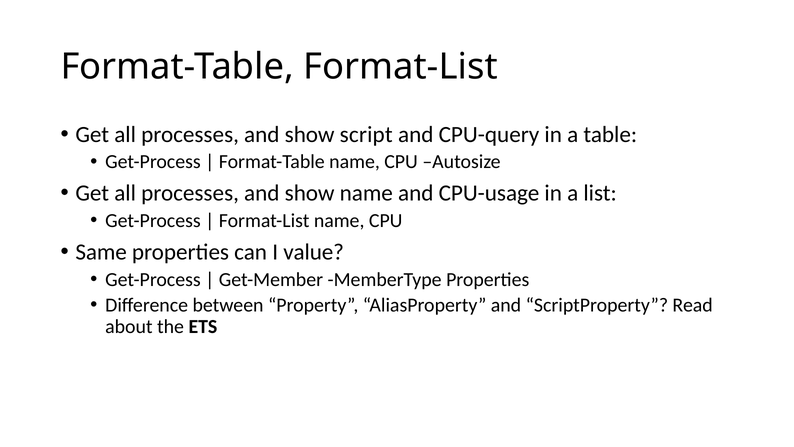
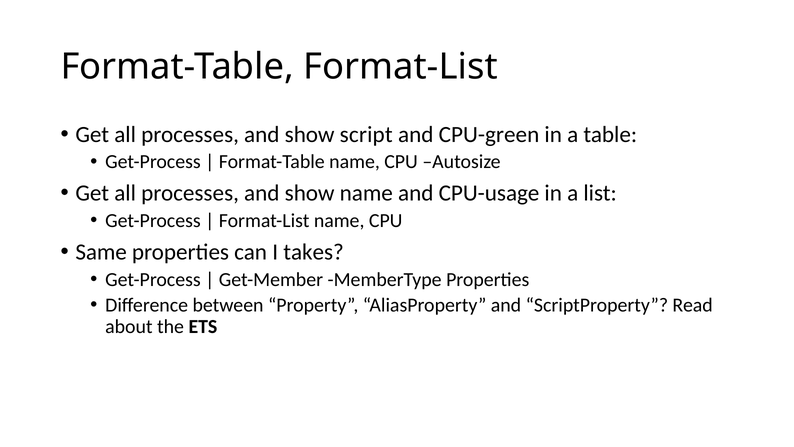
CPU-query: CPU-query -> CPU-green
value: value -> takes
